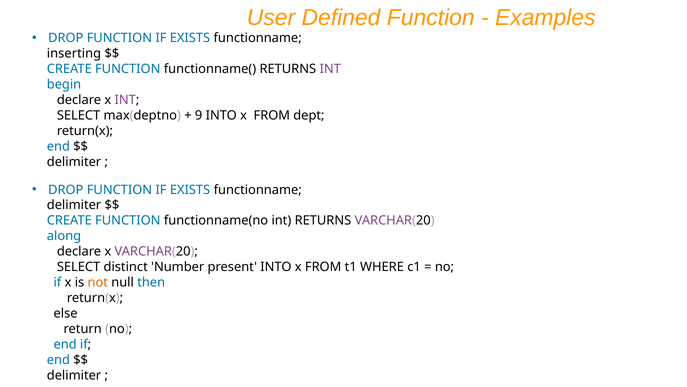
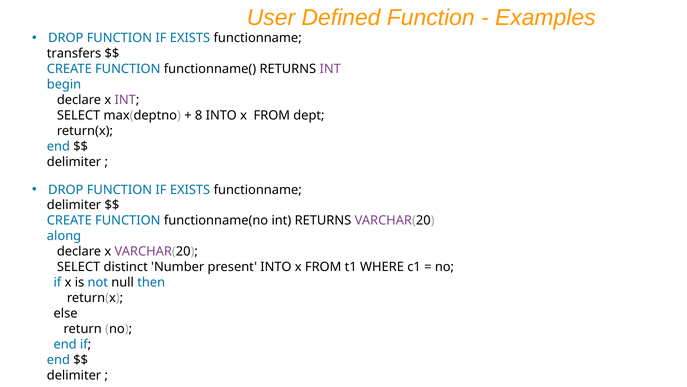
inserting: inserting -> transfers
9: 9 -> 8
not colour: orange -> blue
